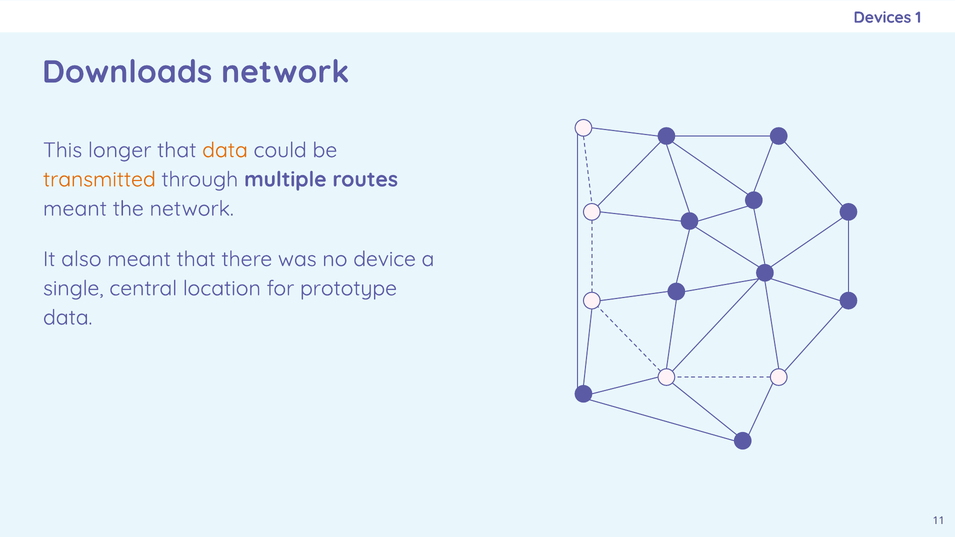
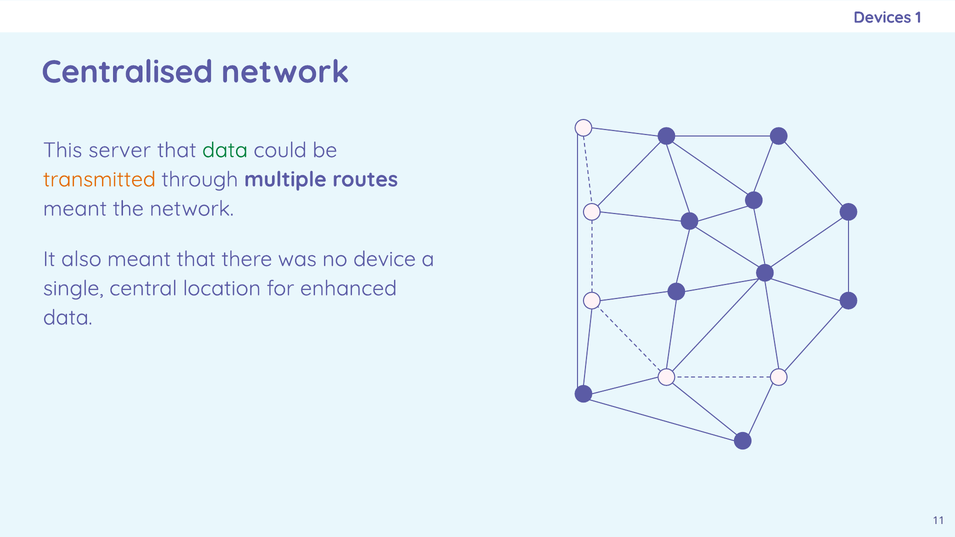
Downloads: Downloads -> Centralised
longer: longer -> server
data at (225, 150) colour: orange -> green
prototype: prototype -> enhanced
